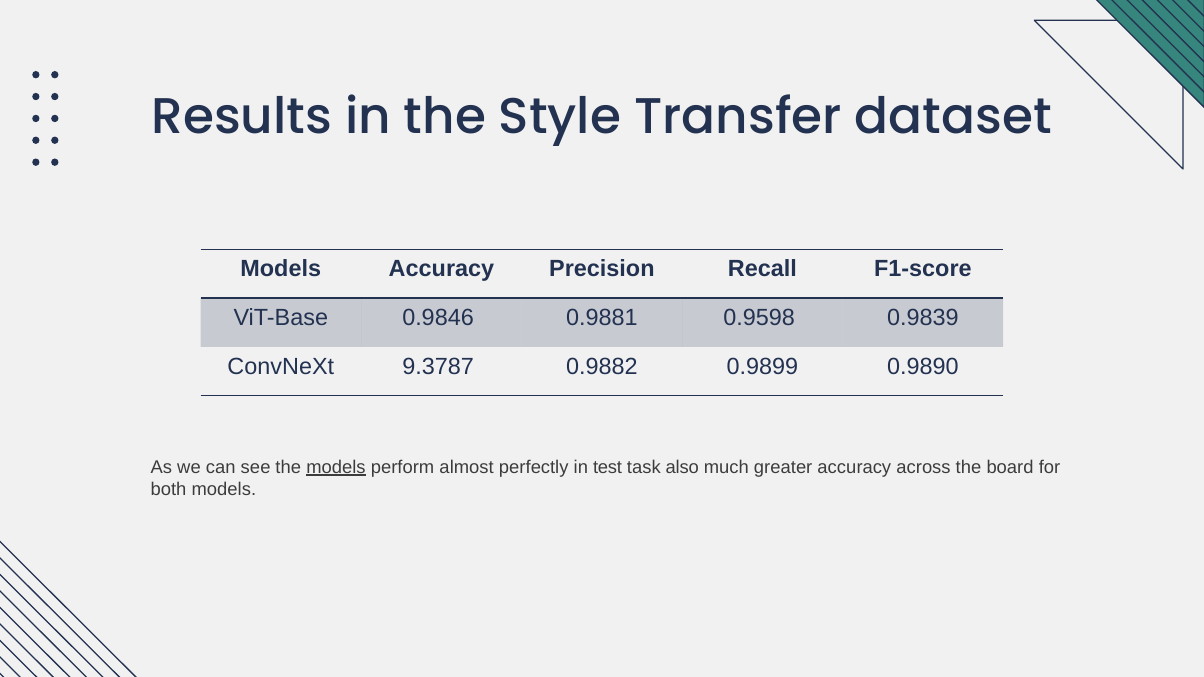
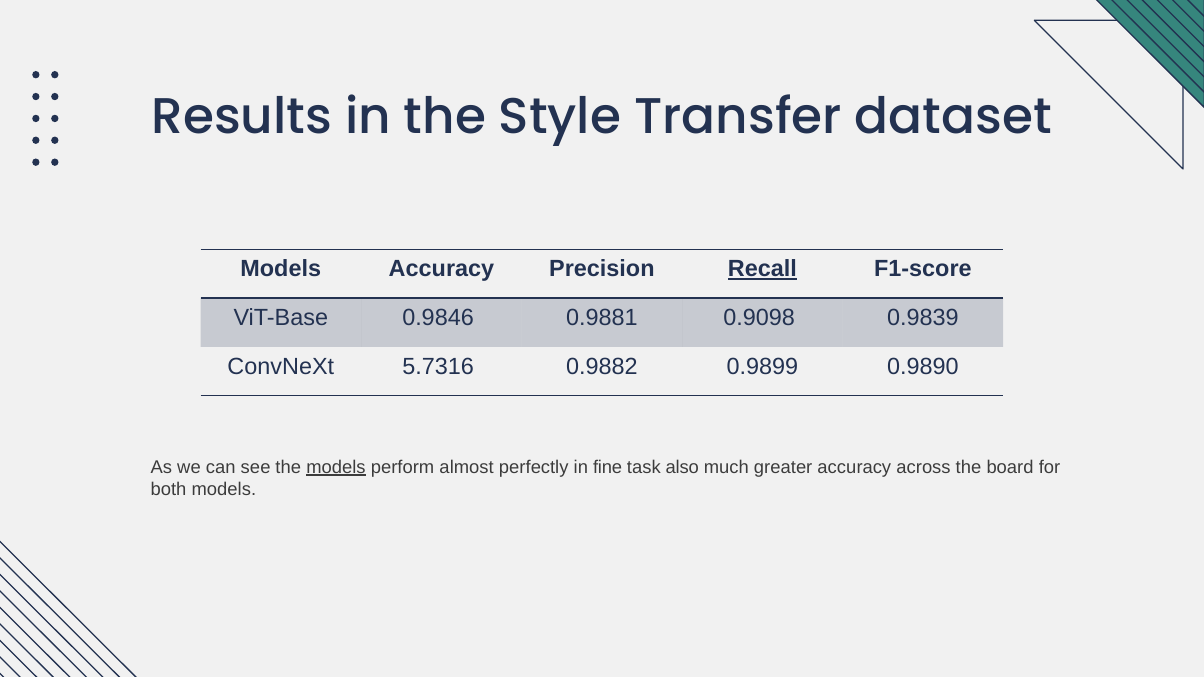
Recall underline: none -> present
0.9598: 0.9598 -> 0.9098
9.3787: 9.3787 -> 5.7316
test: test -> fine
